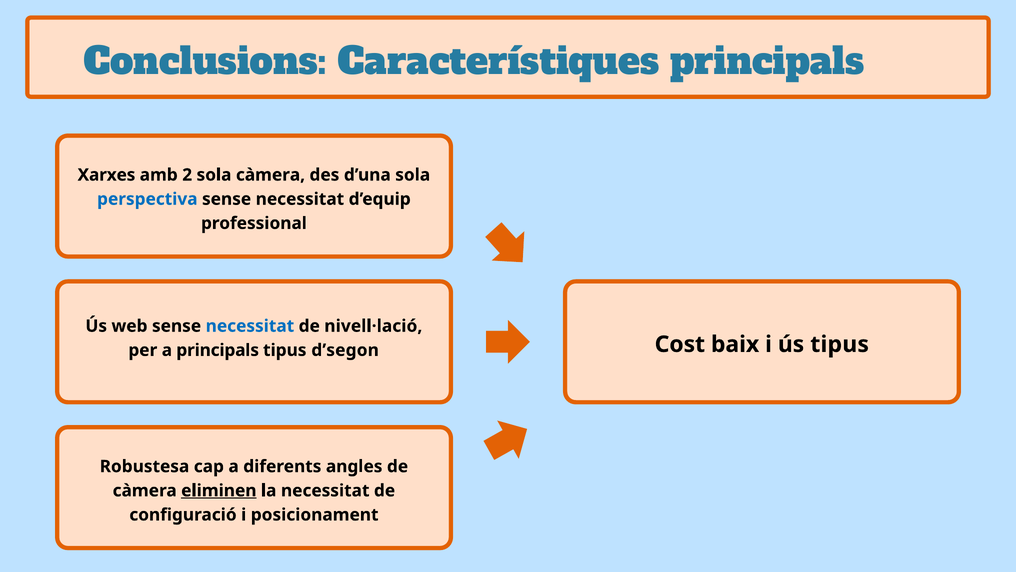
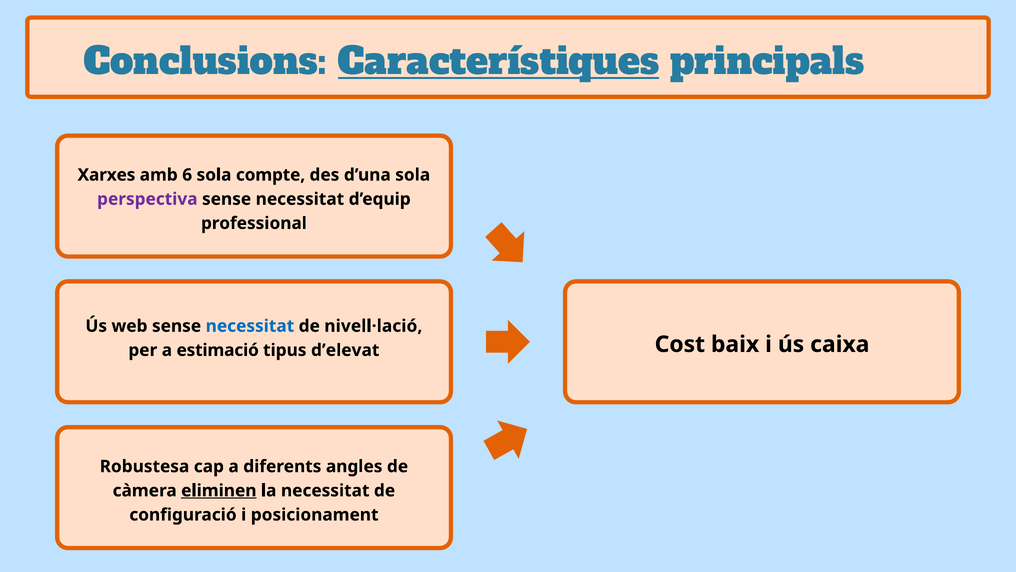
Característiques underline: none -> present
2: 2 -> 6
sola càmera: càmera -> compte
perspectiva colour: blue -> purple
ús tipus: tipus -> caixa
a principals: principals -> estimació
d’segon: d’segon -> d’elevat
